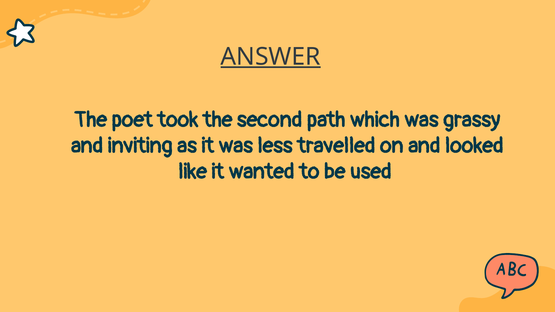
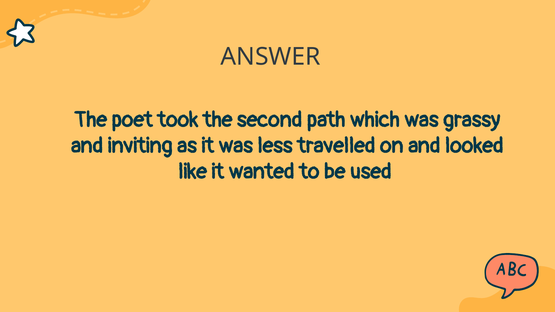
ANSWER underline: present -> none
